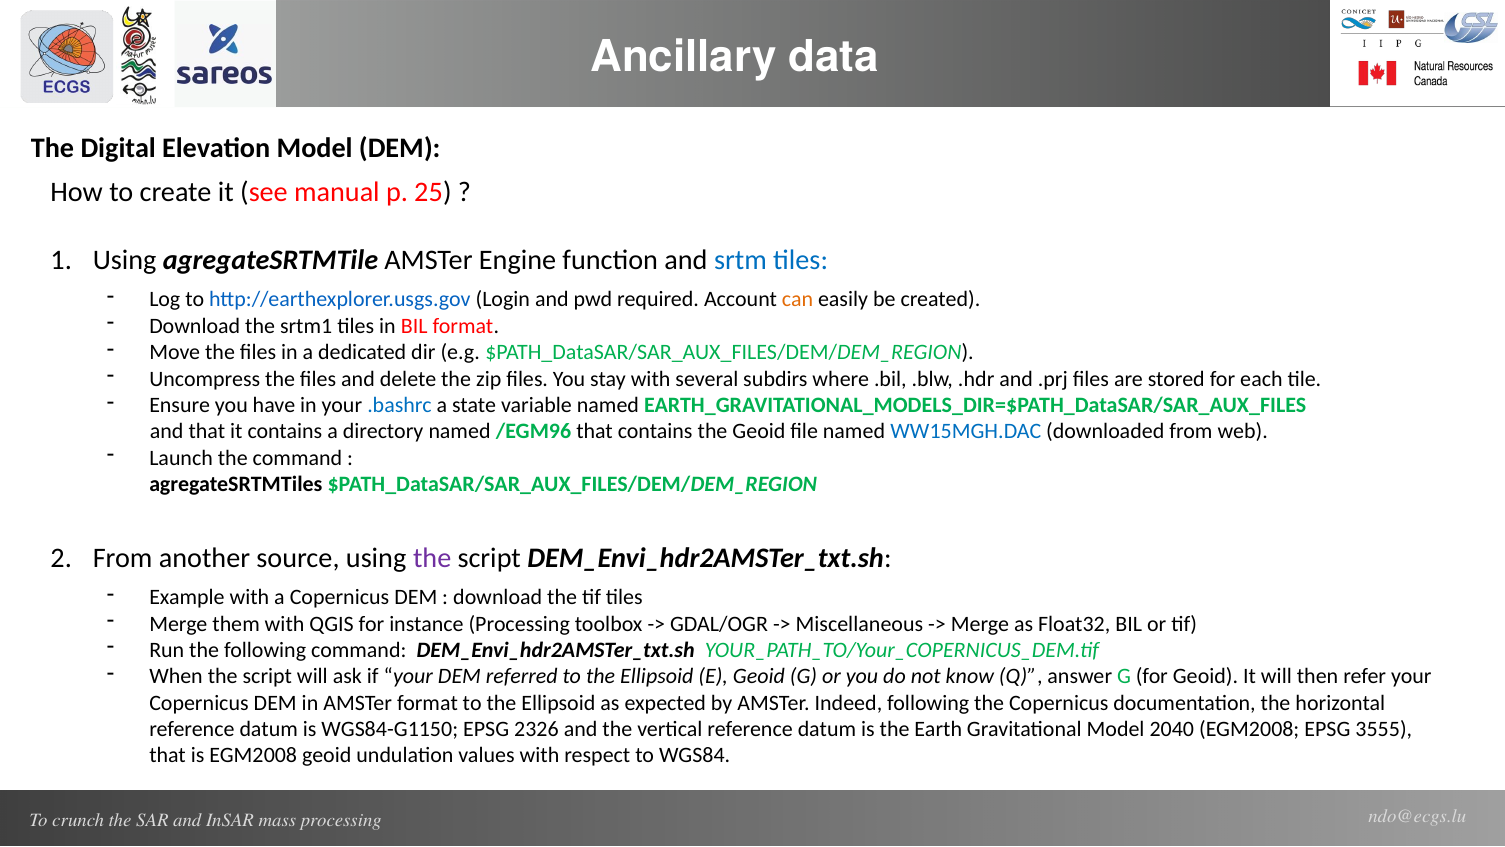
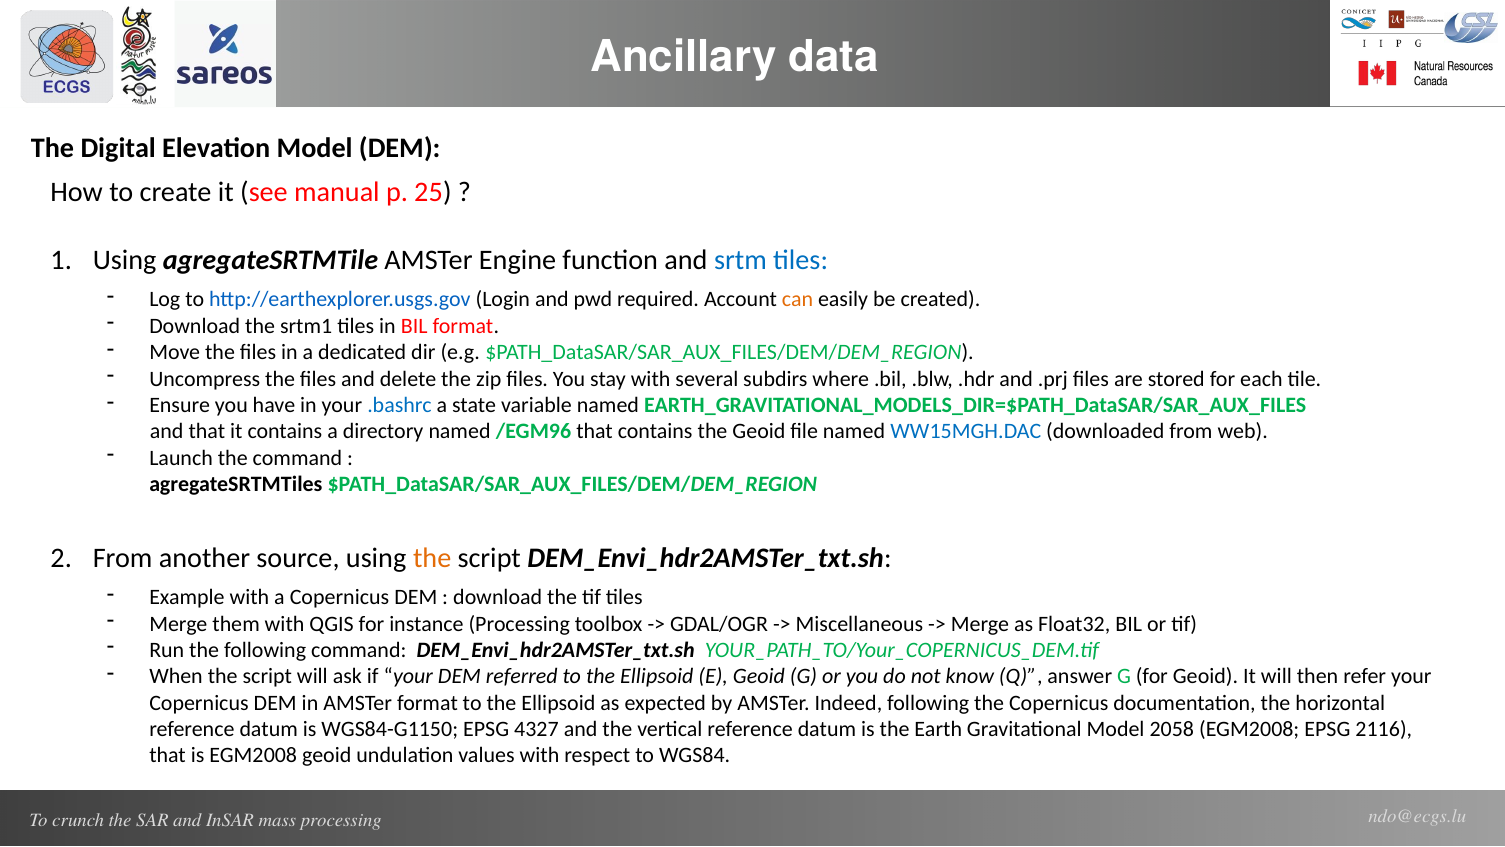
the at (432, 558) colour: purple -> orange
2326: 2326 -> 4327
2040: 2040 -> 2058
3555: 3555 -> 2116
